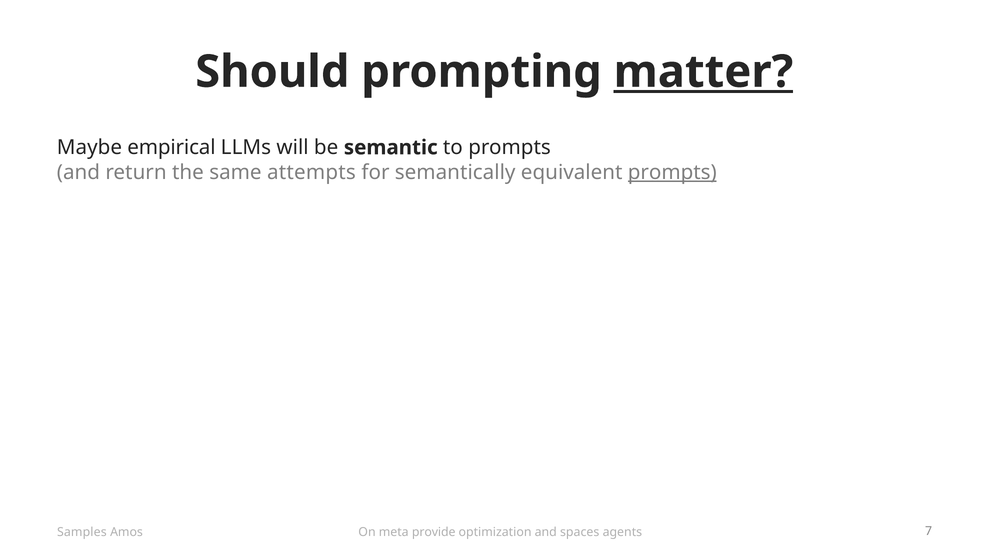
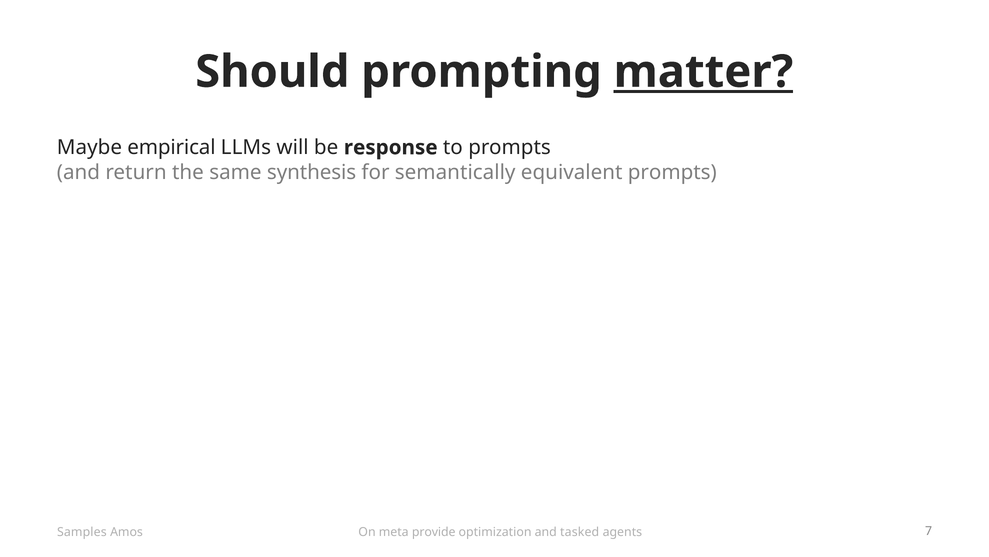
semantic: semantic -> response
attempts: attempts -> synthesis
prompts at (672, 172) underline: present -> none
spaces: spaces -> tasked
